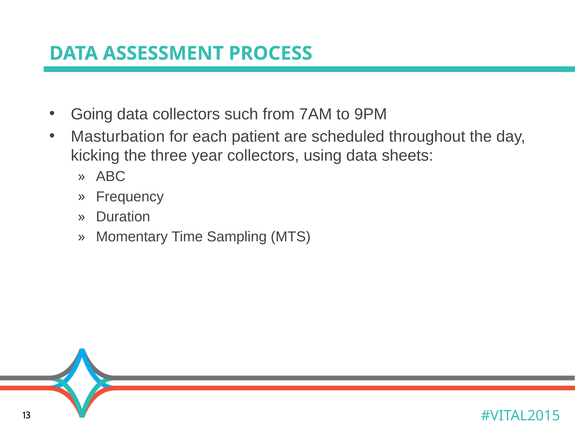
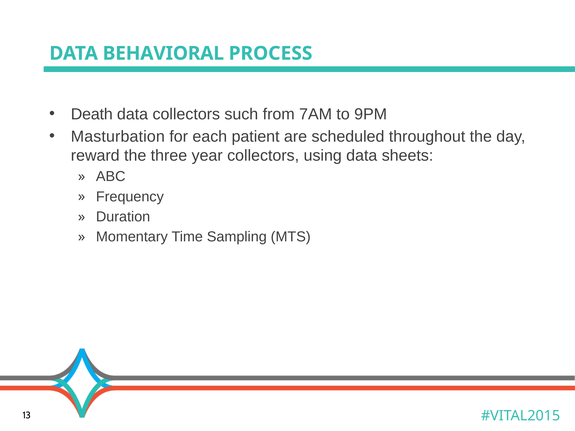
ASSESSMENT: ASSESSMENT -> BEHAVIORAL
Going: Going -> Death
kicking: kicking -> reward
